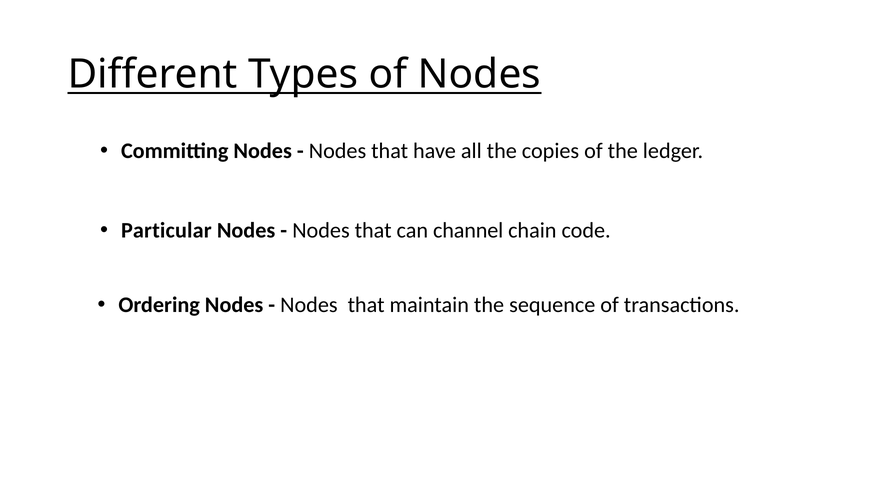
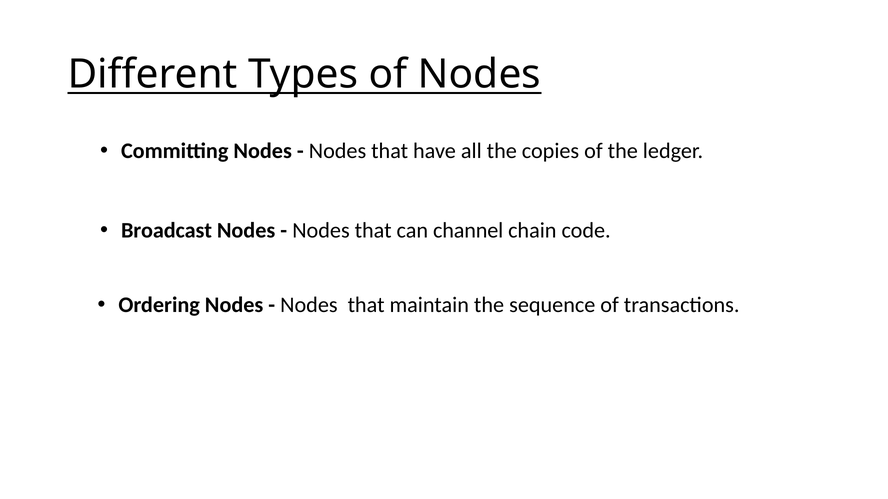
Particular: Particular -> Broadcast
